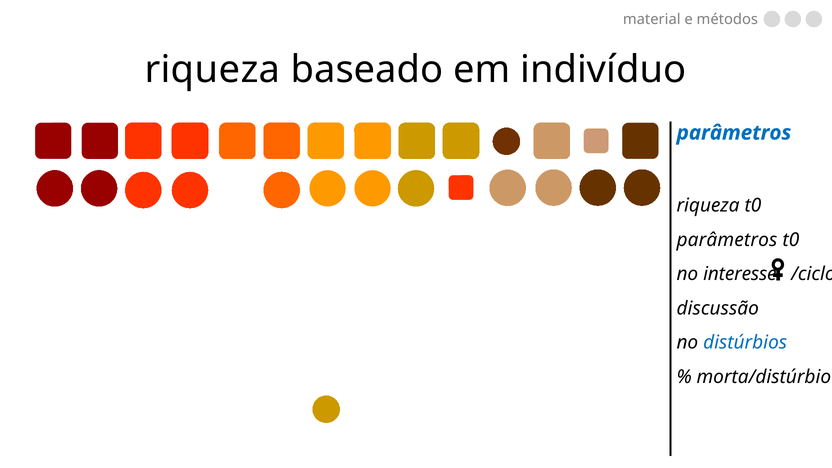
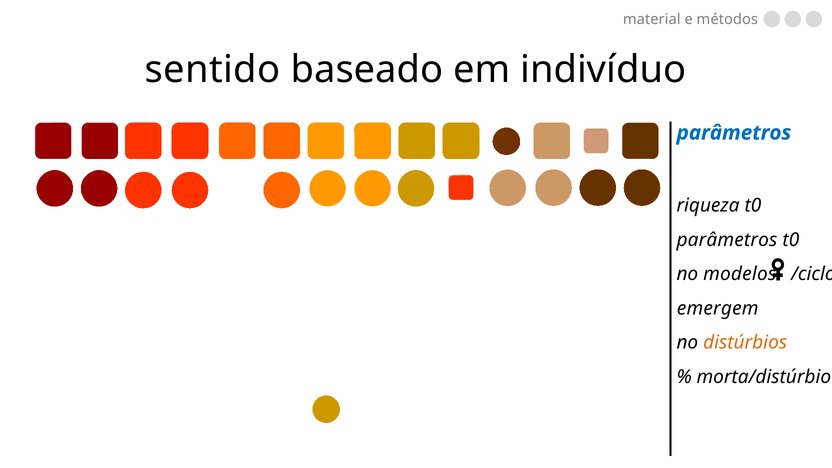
riqueza at (212, 70): riqueza -> sentido
interesse: interesse -> modelos
discussão: discussão -> emergem
distúrbios colour: blue -> orange
